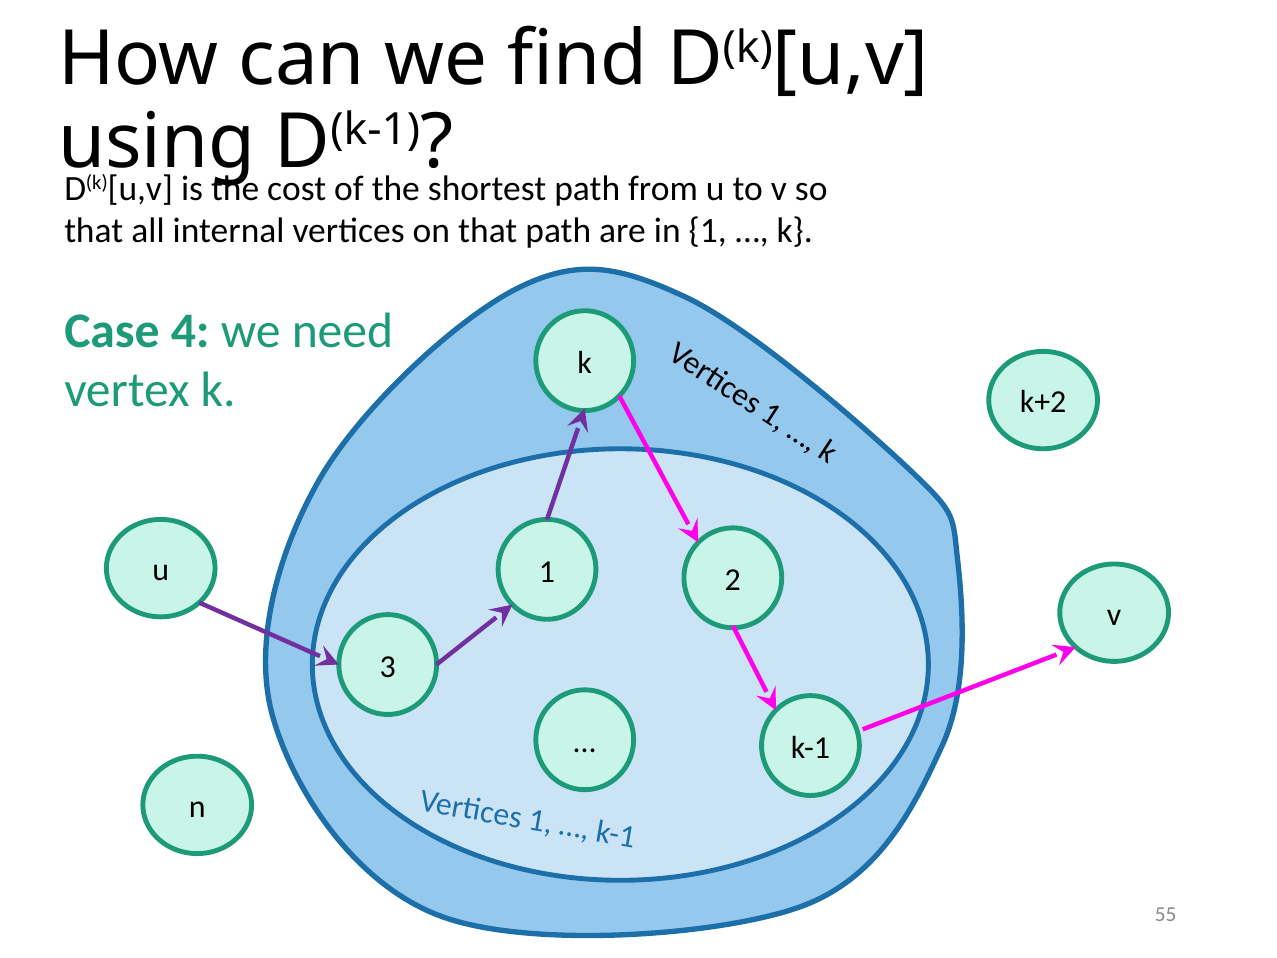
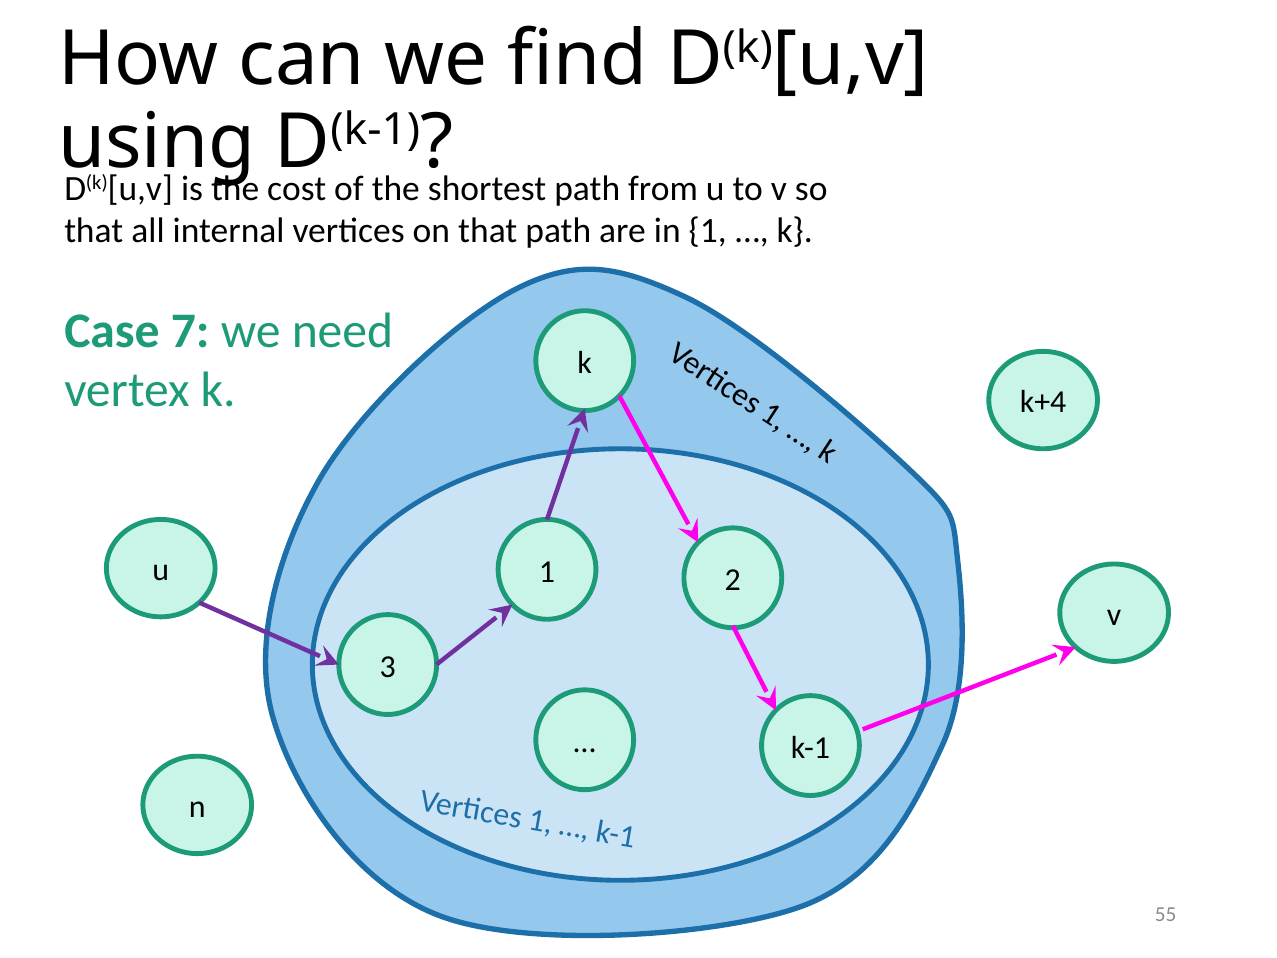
4: 4 -> 7
k+2: k+2 -> k+4
